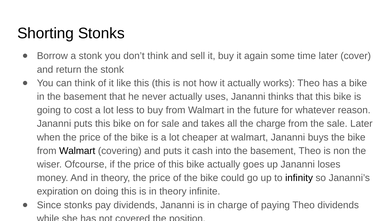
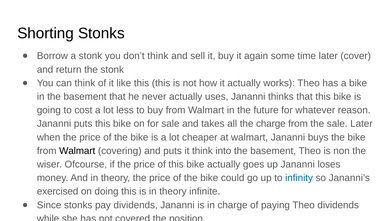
it cash: cash -> think
infinity colour: black -> blue
expiration: expiration -> exercised
